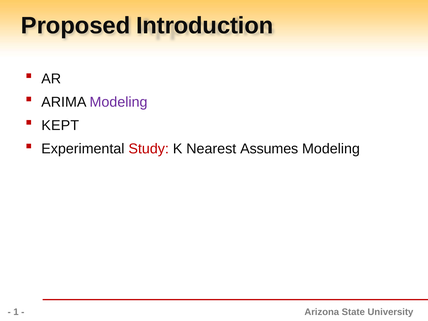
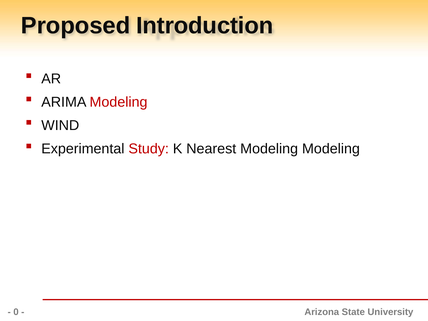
Modeling at (119, 102) colour: purple -> red
KEPT: KEPT -> WIND
Nearest Assumes: Assumes -> Modeling
1: 1 -> 0
